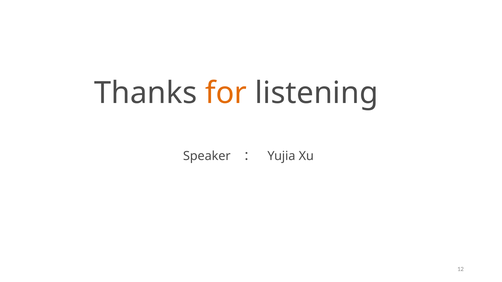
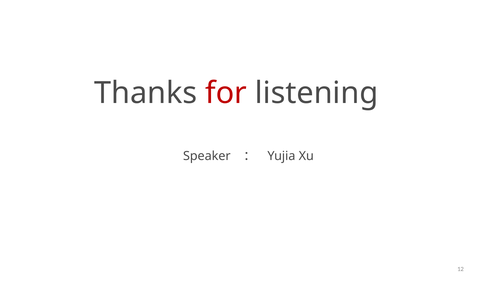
for colour: orange -> red
